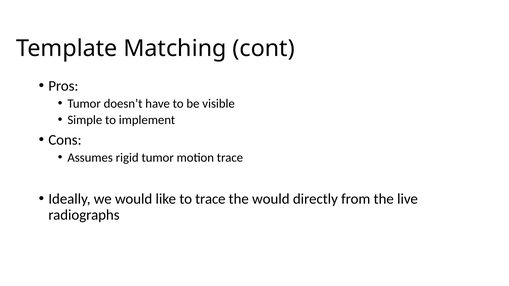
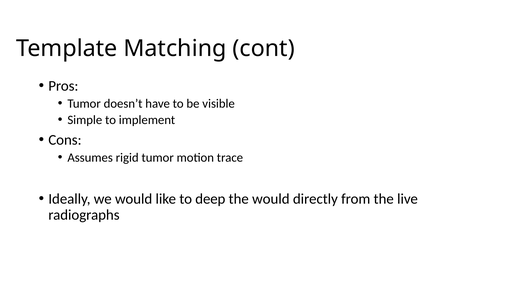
to trace: trace -> deep
